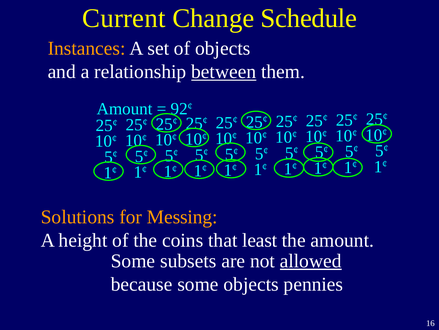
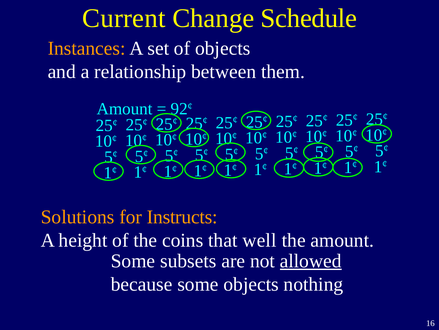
between underline: present -> none
Messing: Messing -> Instructs
least: least -> well
pennies: pennies -> nothing
